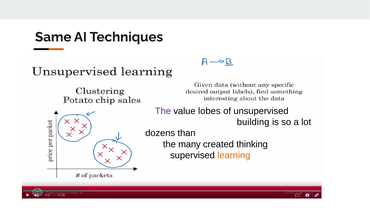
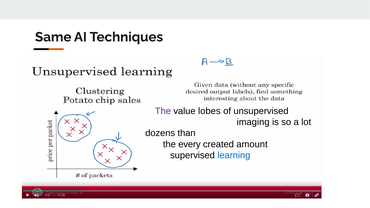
building: building -> imaging
many: many -> every
thinking: thinking -> amount
learning colour: orange -> blue
